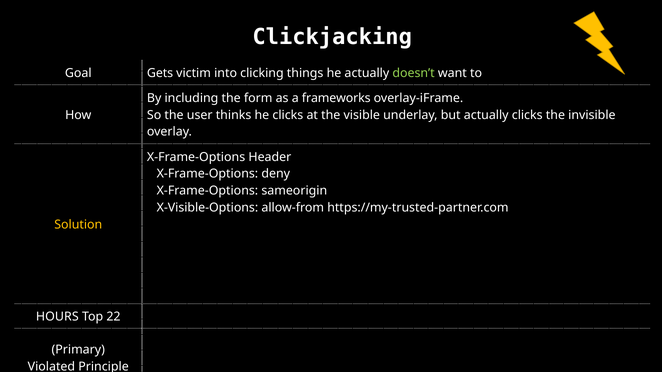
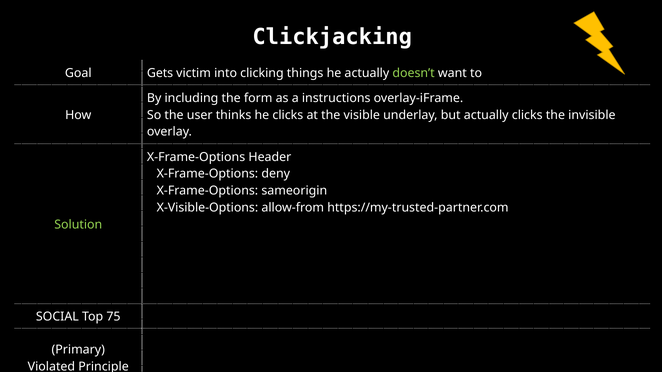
frameworks: frameworks -> instructions
Solution colour: yellow -> light green
HOURS: HOURS -> SOCIAL
22: 22 -> 75
